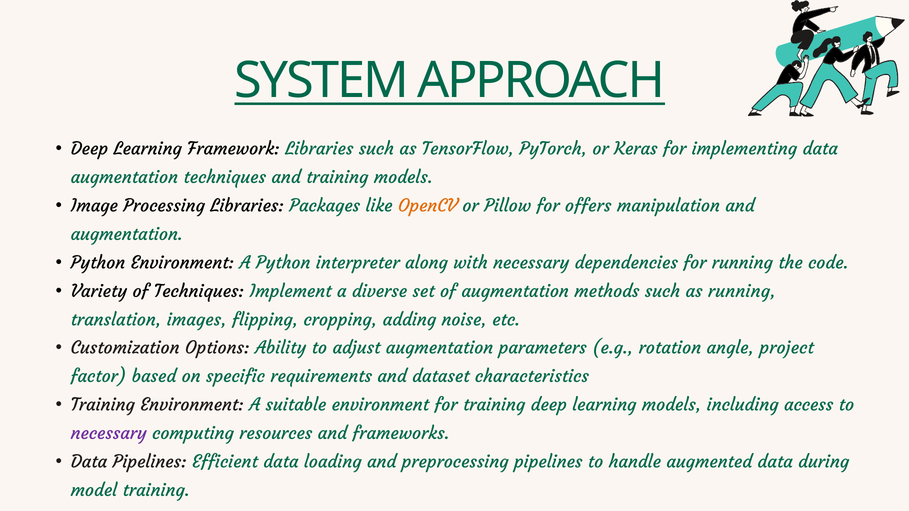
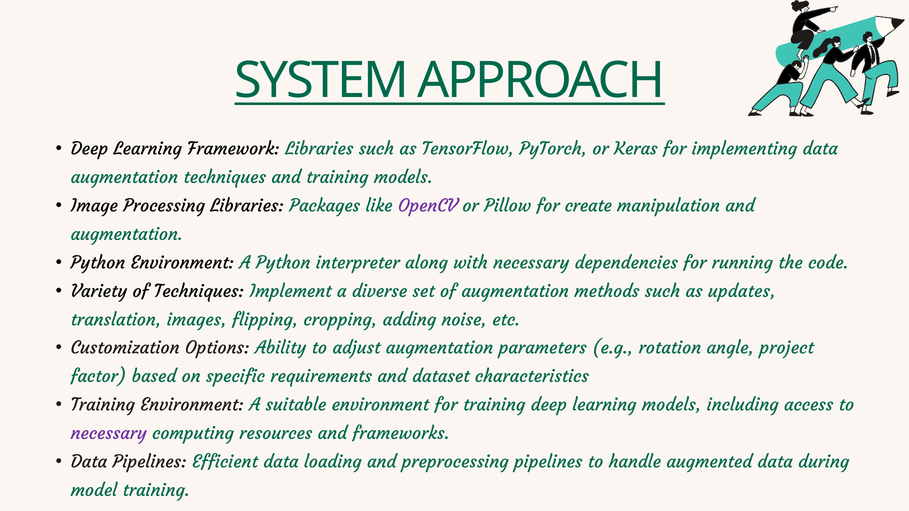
OpenCV colour: orange -> purple
offers: offers -> create
as running: running -> updates
